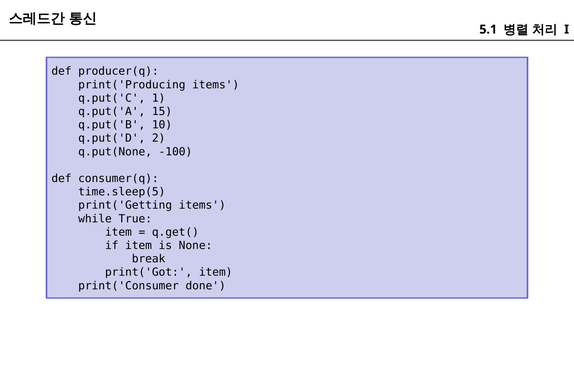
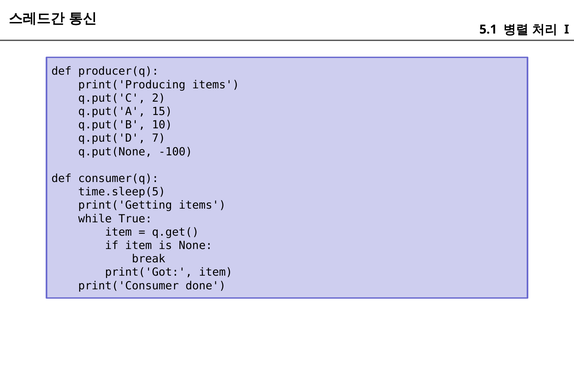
1: 1 -> 2
2: 2 -> 7
